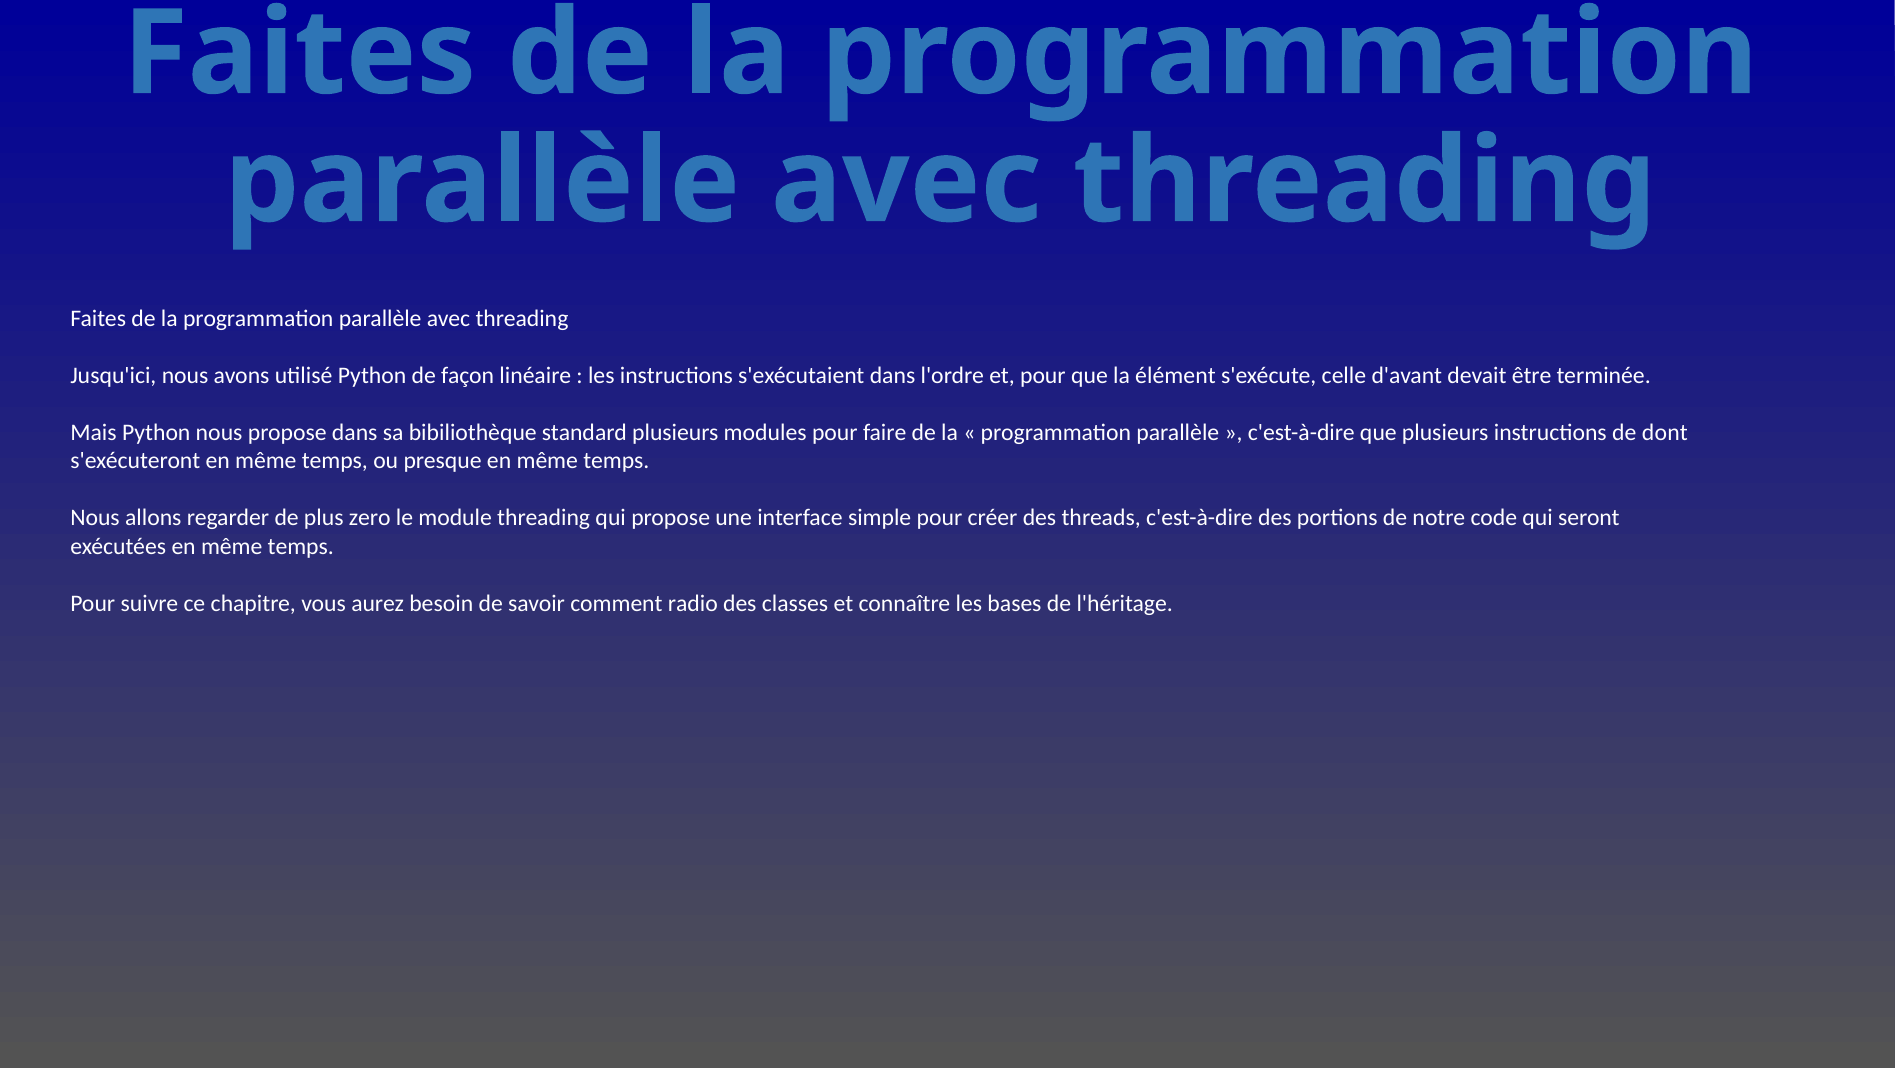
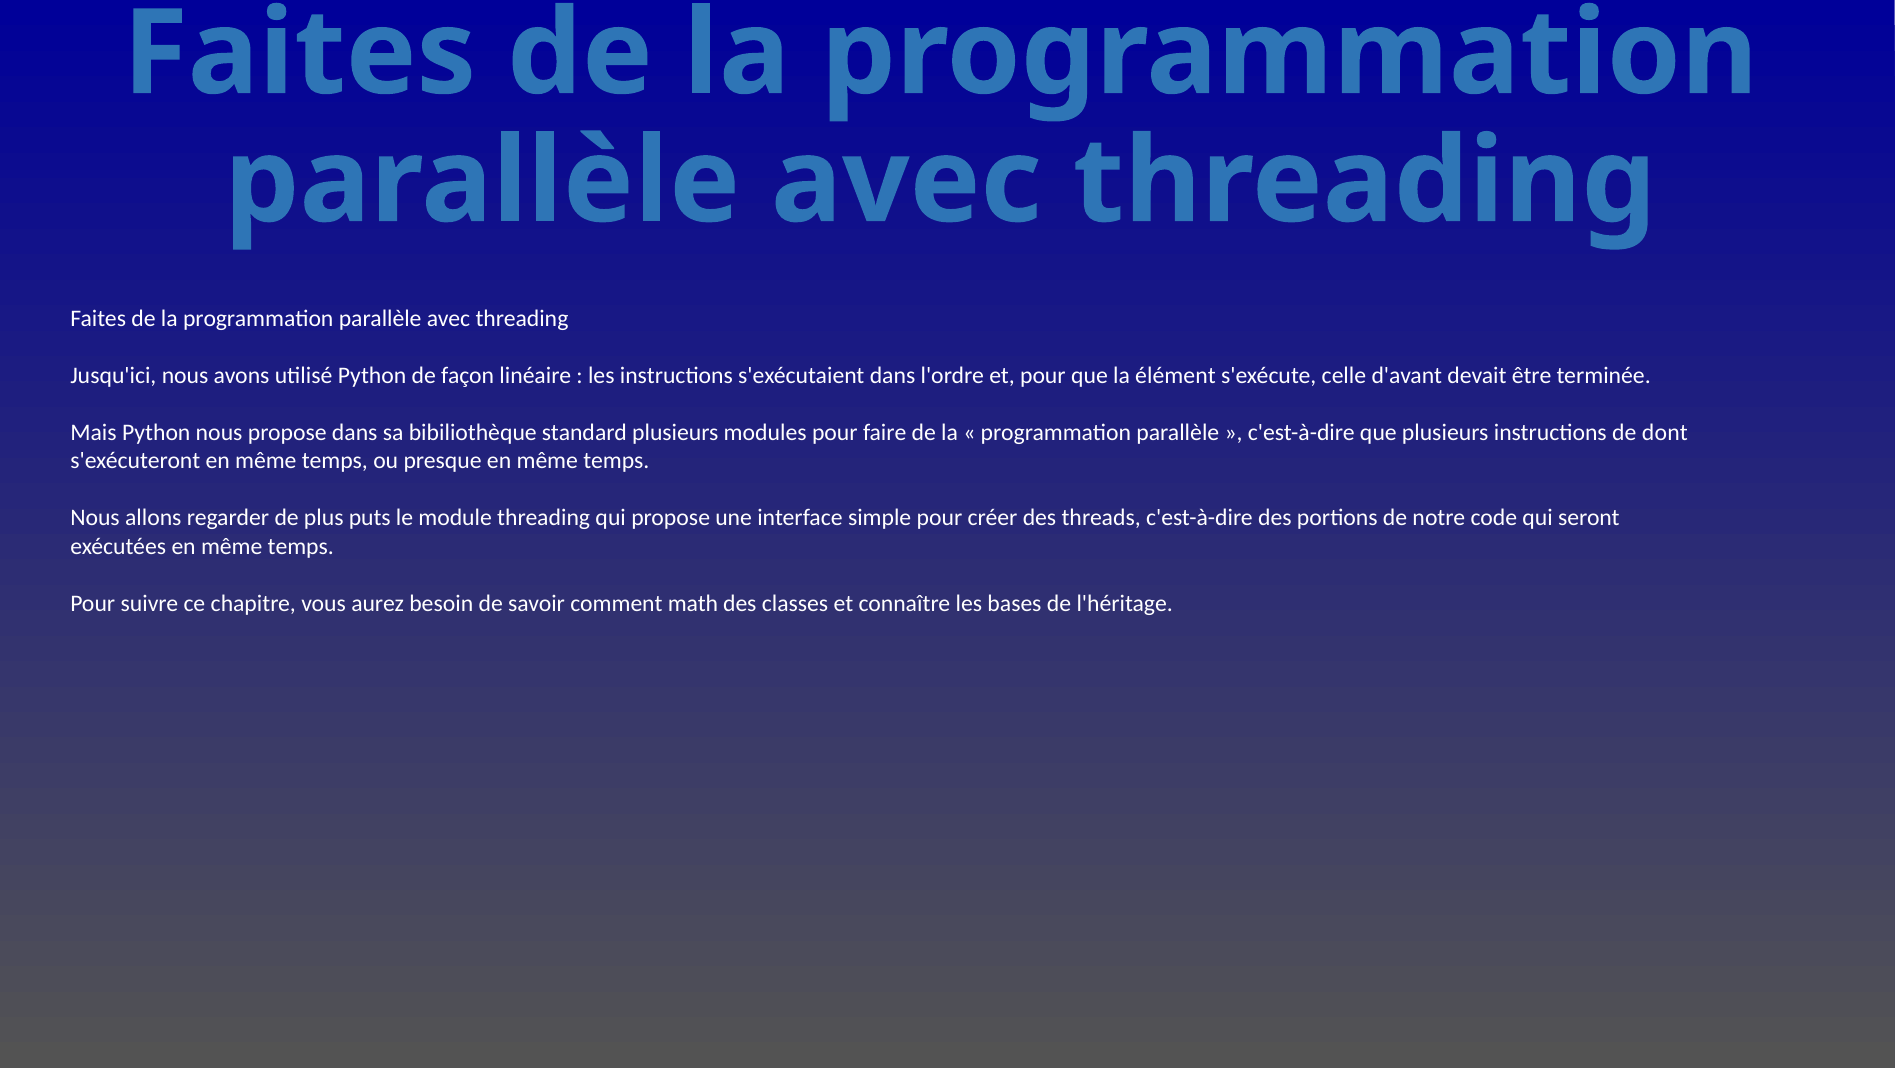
zero: zero -> puts
radio: radio -> math
